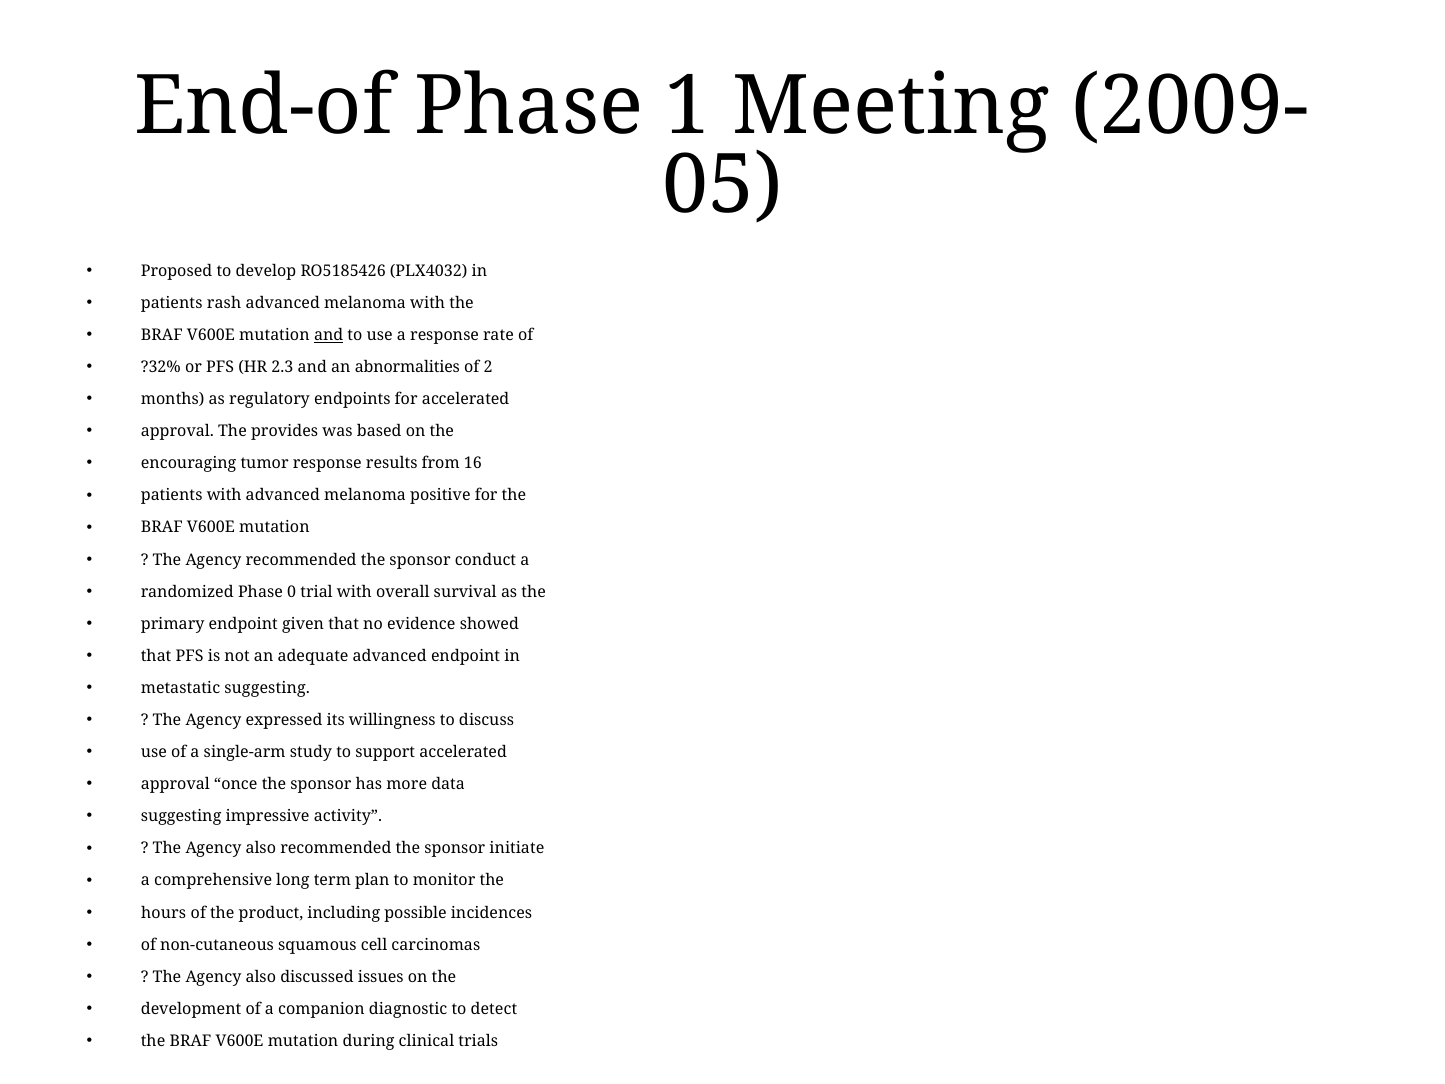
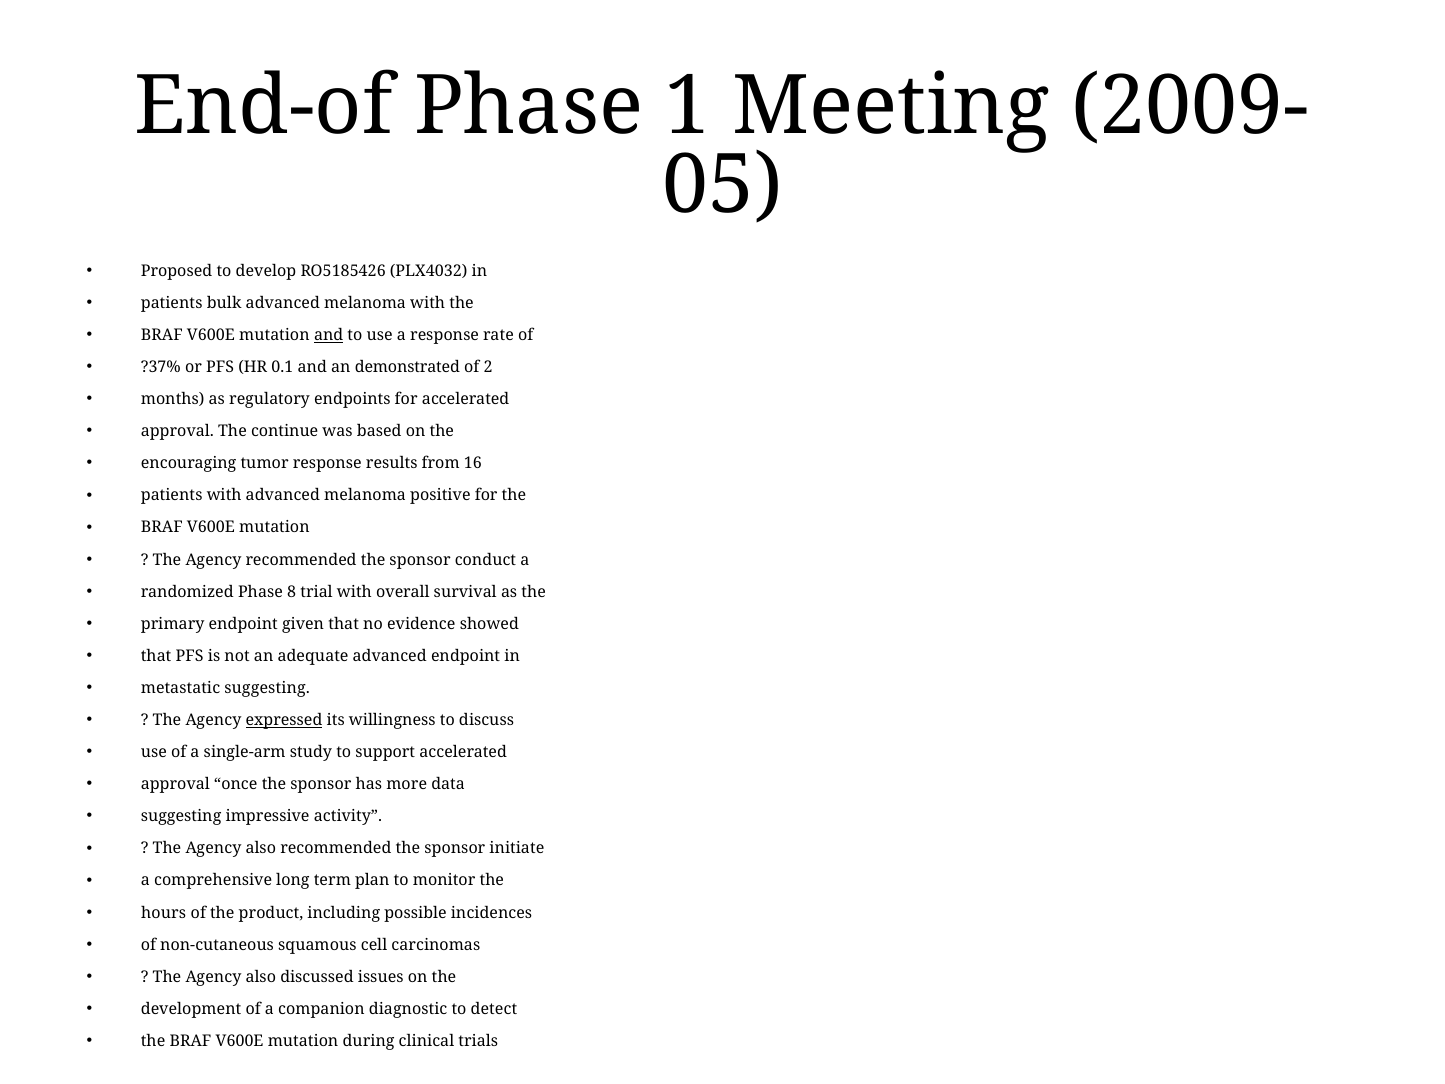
rash: rash -> bulk
?32%: ?32% -> ?37%
2.3: 2.3 -> 0.1
abnormalities: abnormalities -> demonstrated
provides: provides -> continue
0: 0 -> 8
expressed underline: none -> present
